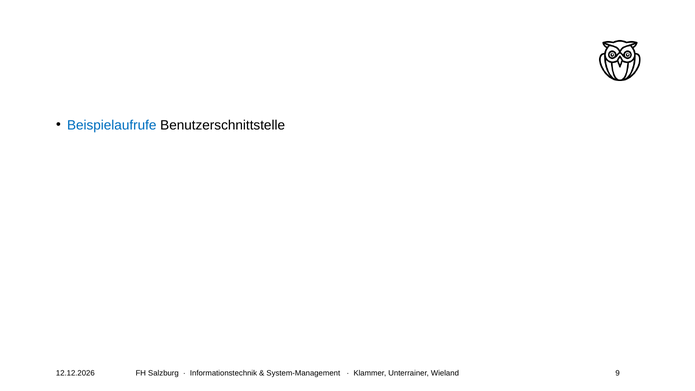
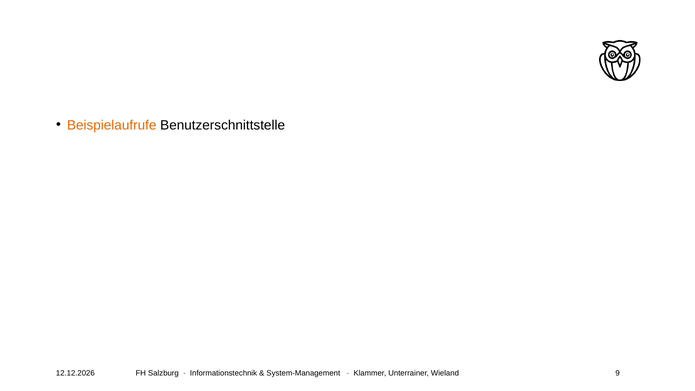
Beispielaufrufe colour: blue -> orange
